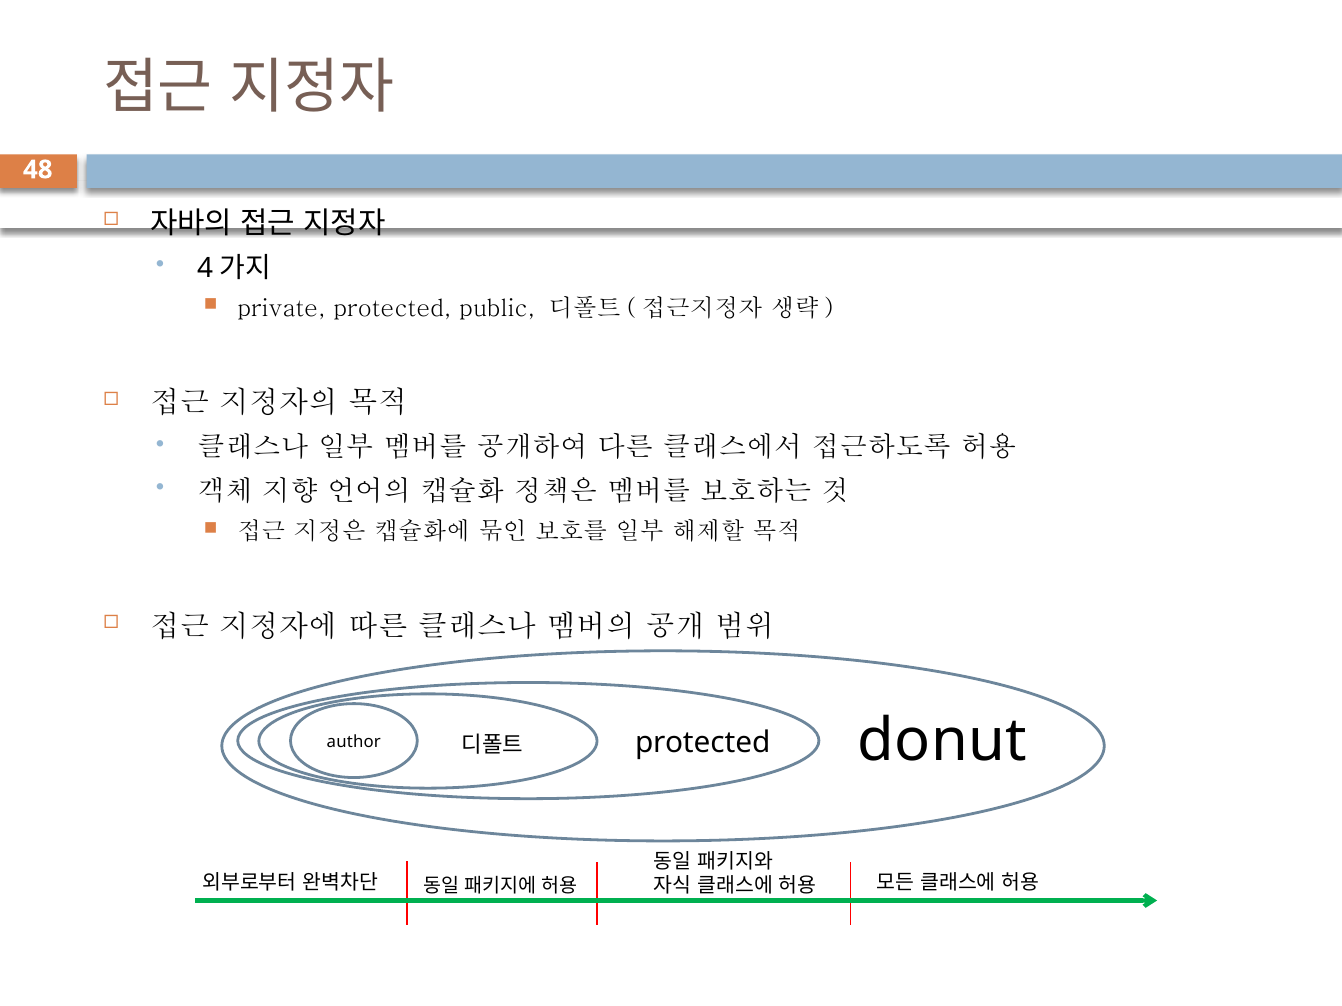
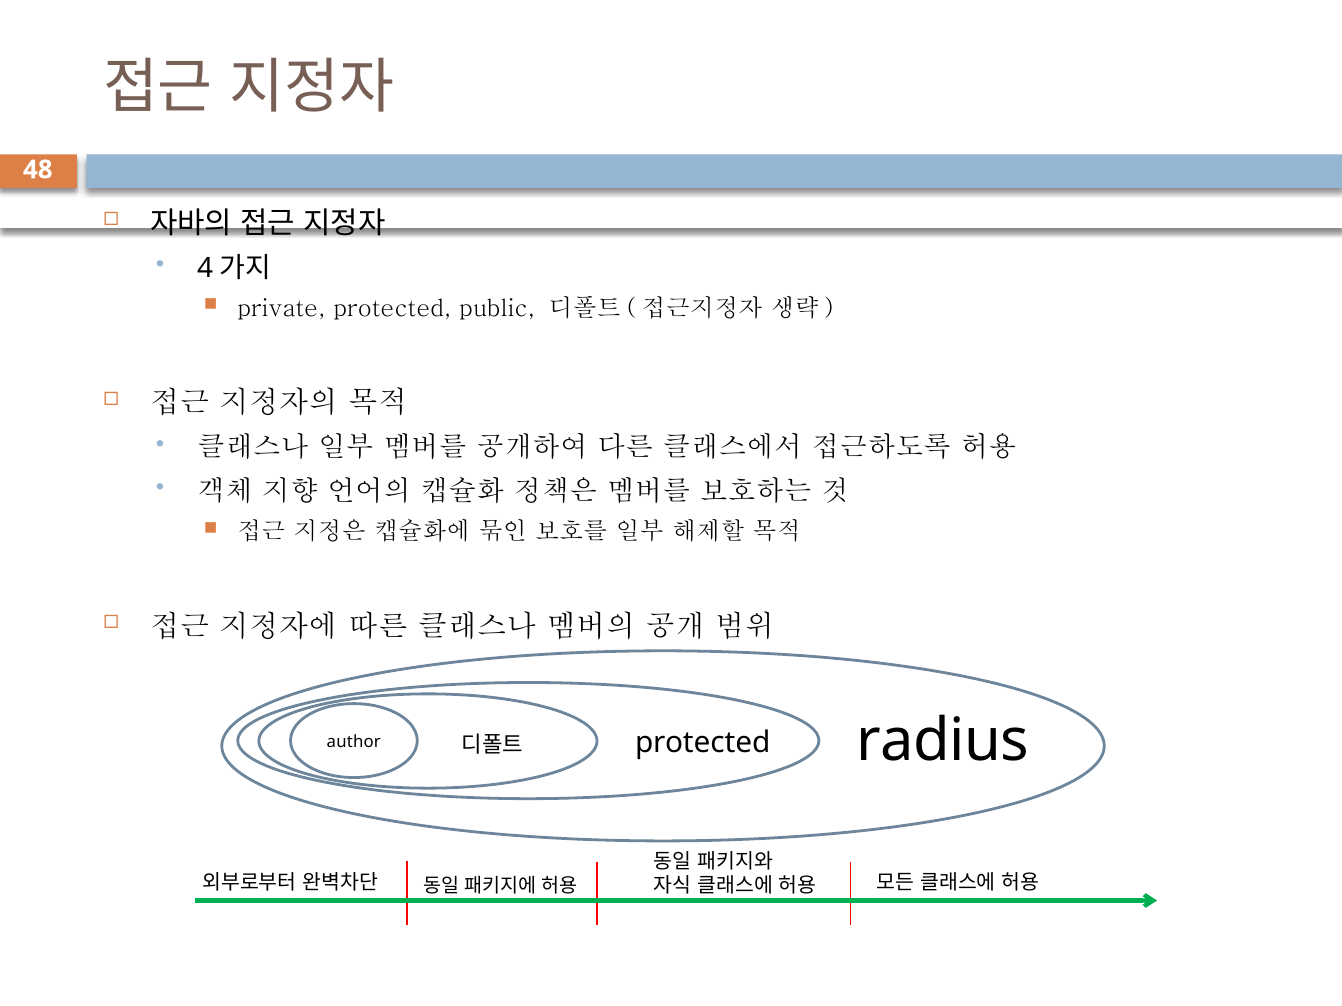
donut: donut -> radius
